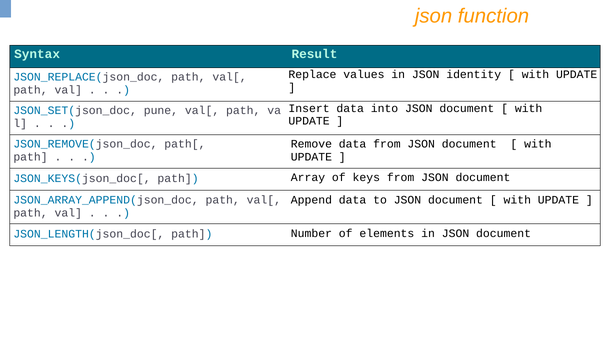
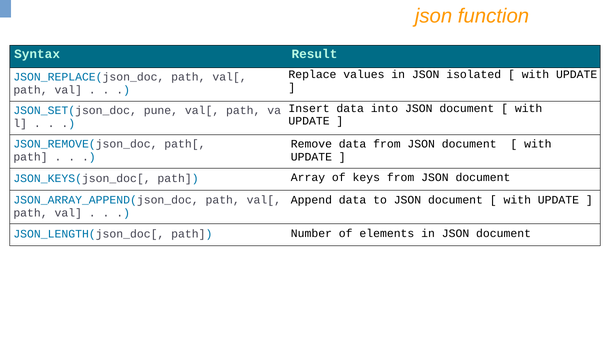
identity: identity -> isolated
